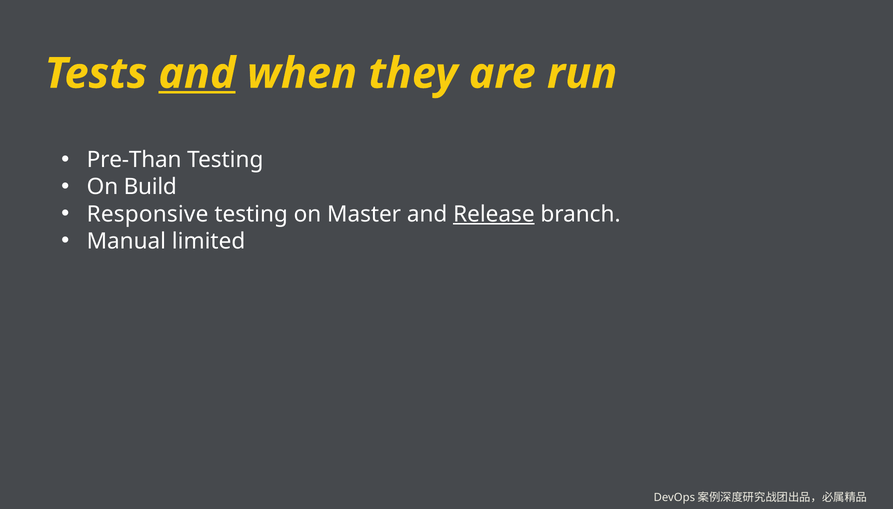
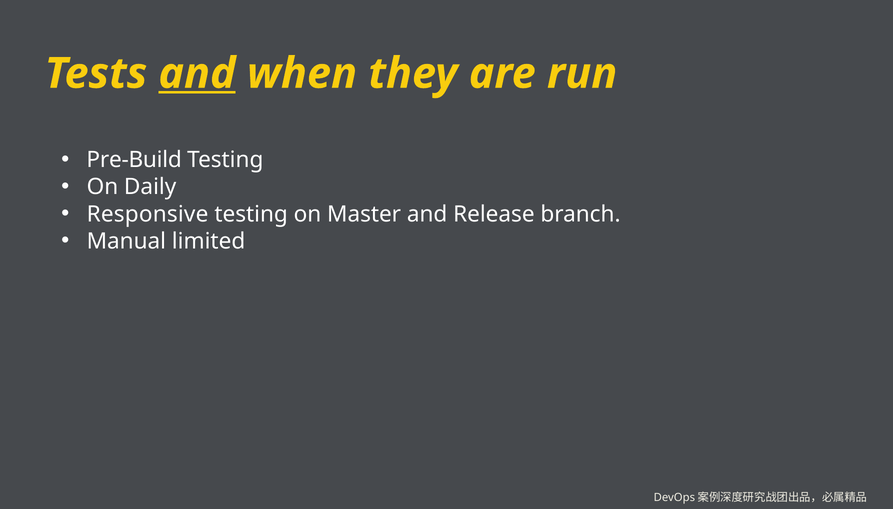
Pre-Than: Pre-Than -> Pre-Build
Build: Build -> Daily
Release underline: present -> none
